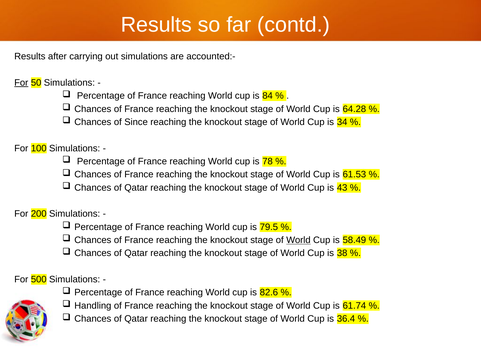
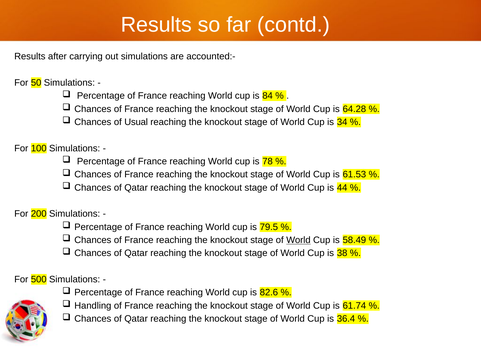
For at (21, 83) underline: present -> none
Since: Since -> Usual
43: 43 -> 44
